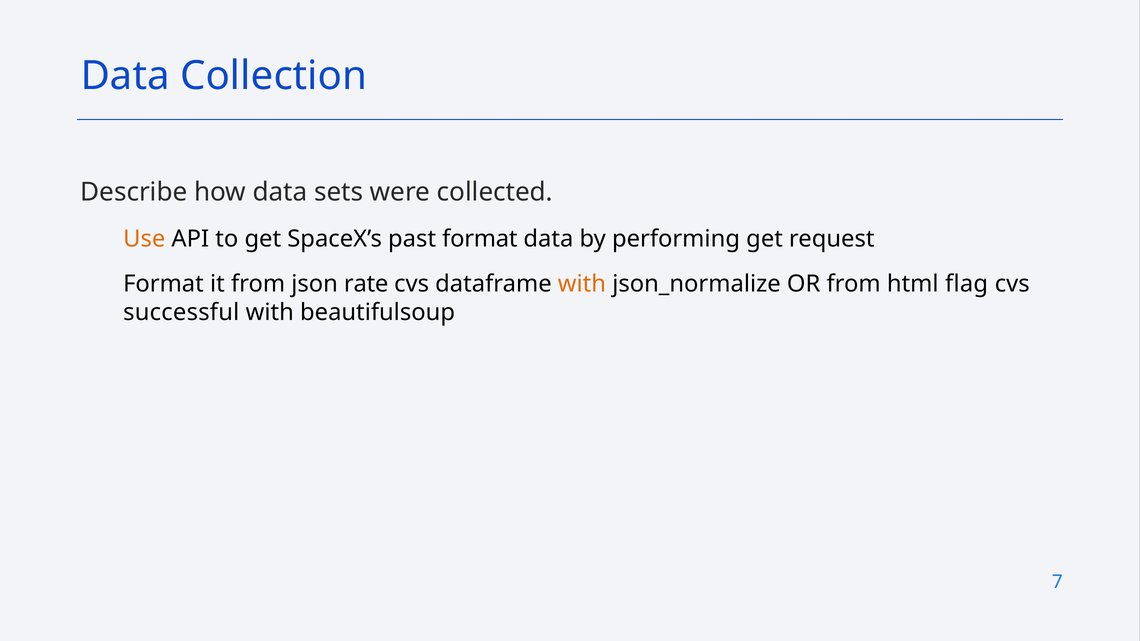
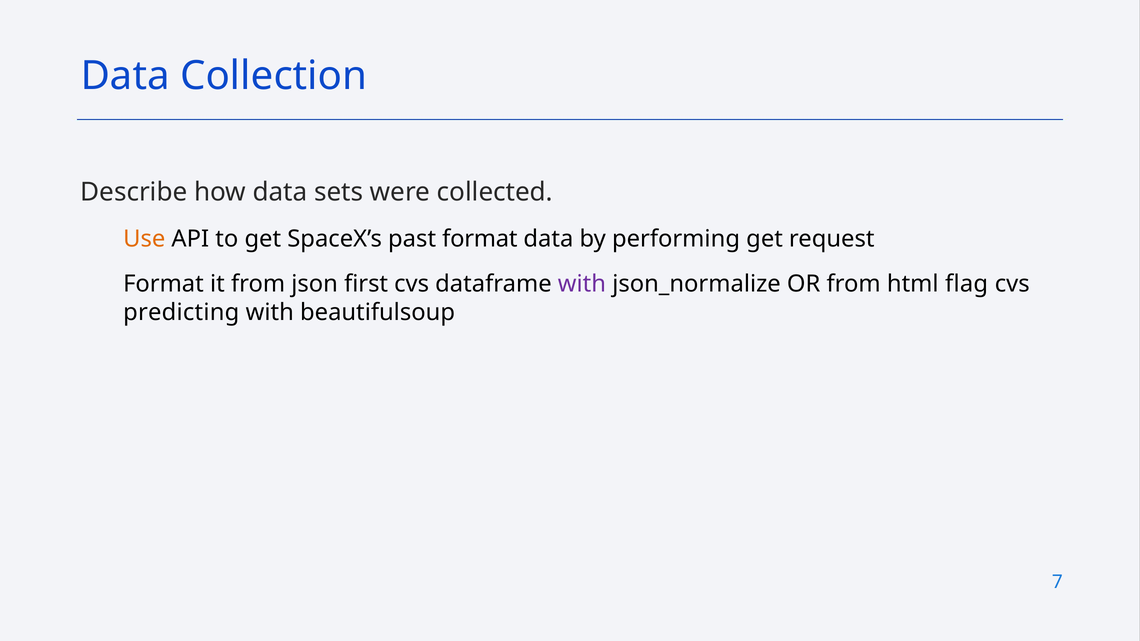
rate: rate -> first
with at (582, 284) colour: orange -> purple
successful: successful -> predicting
